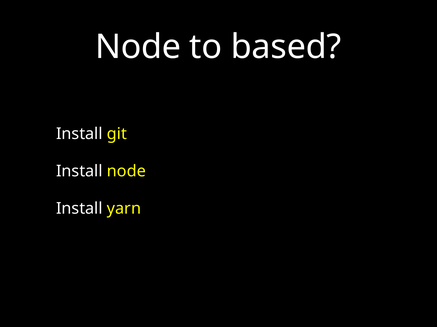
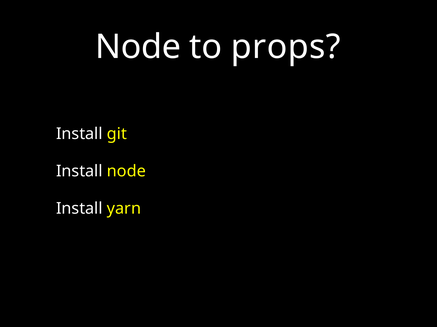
based: based -> props
